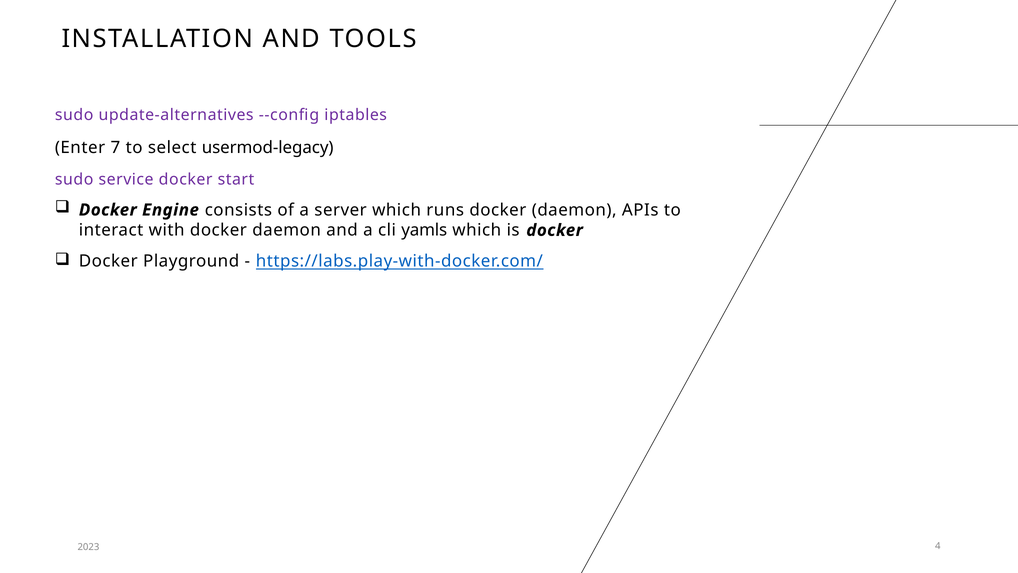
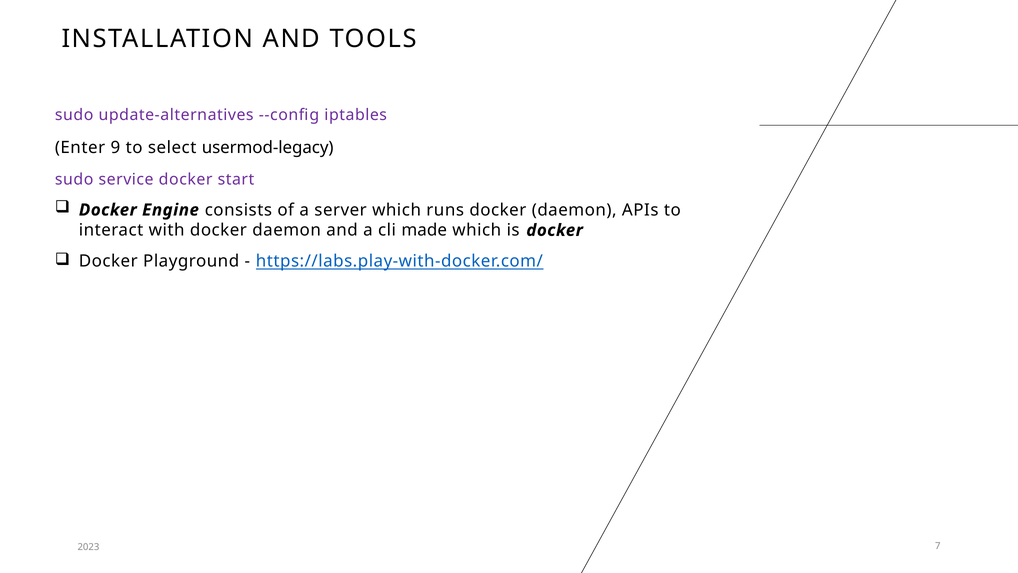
7: 7 -> 9
yamls: yamls -> made
4: 4 -> 7
